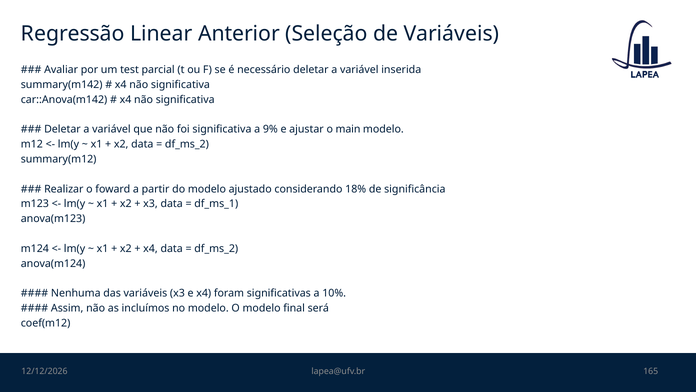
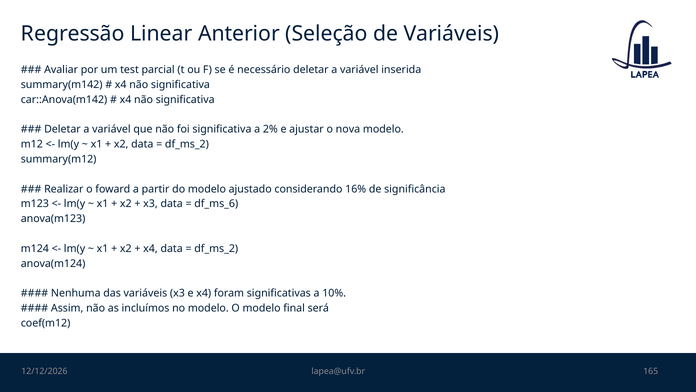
9%: 9% -> 2%
main: main -> nova
18%: 18% -> 16%
df_ms_1: df_ms_1 -> df_ms_6
